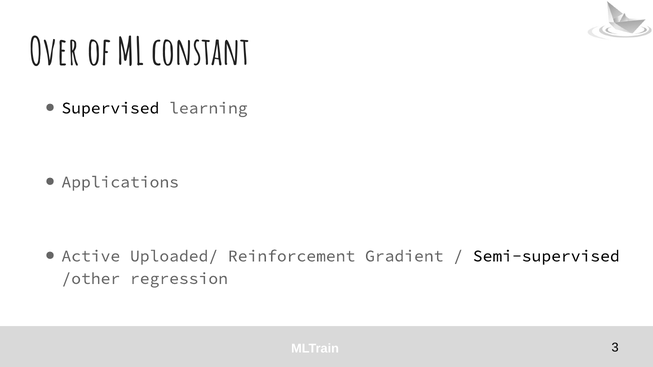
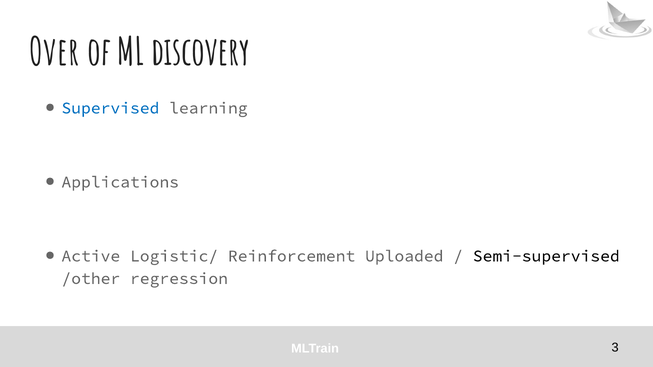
constant: constant -> discovery
Supervised colour: black -> blue
Uploaded/: Uploaded/ -> Logistic/
Gradient: Gradient -> Uploaded
